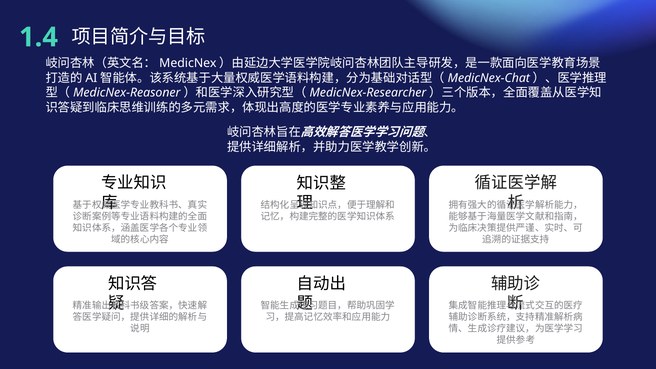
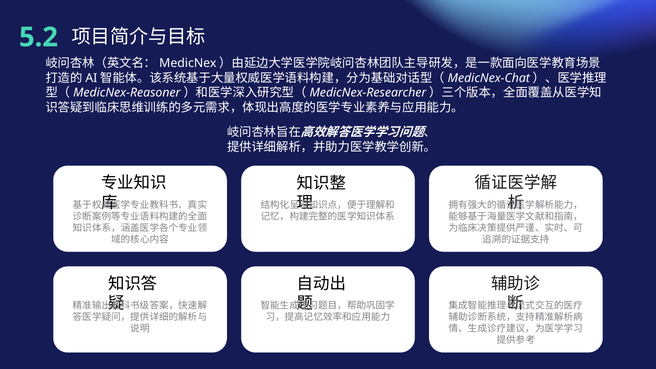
1.4: 1.4 -> 5.2
